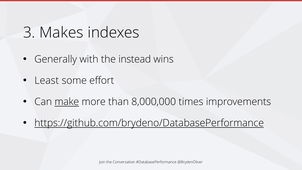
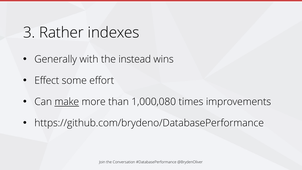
Makes: Makes -> Rather
Least: Least -> Effect
8,000,000: 8,000,000 -> 1,000,080
https://github.com/brydeno/DatabasePerformance underline: present -> none
